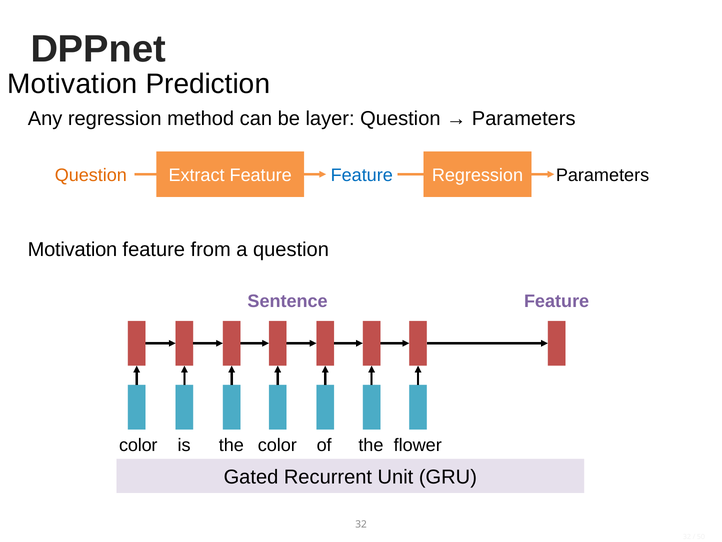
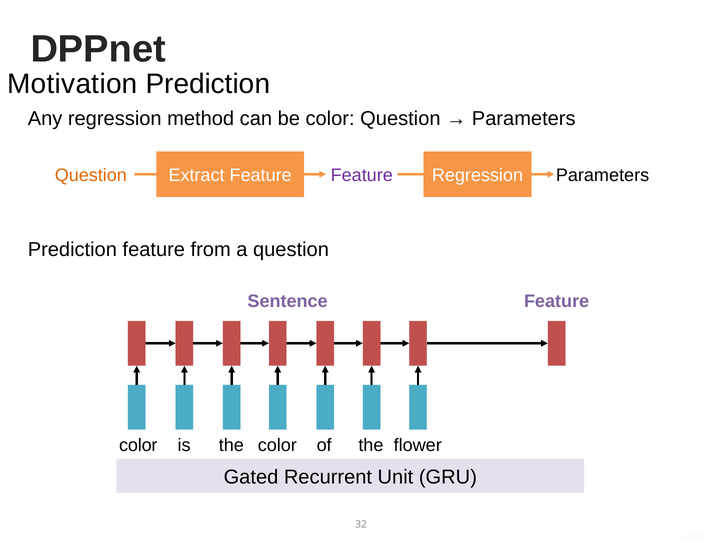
be layer: layer -> color
Feature at (362, 175) colour: blue -> purple
Motivation at (72, 249): Motivation -> Prediction
